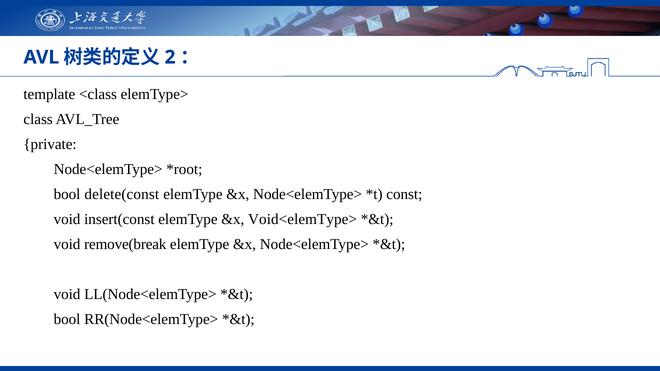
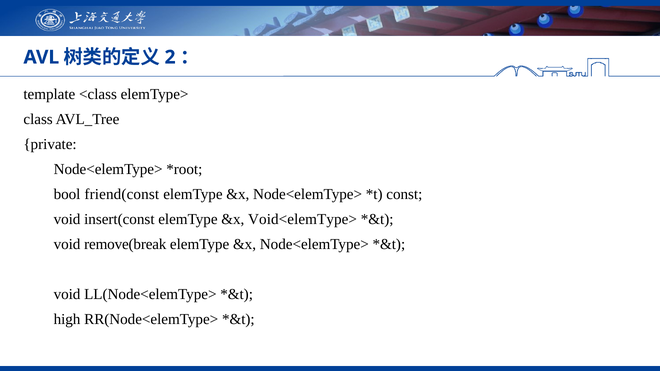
delete(const: delete(const -> friend(const
bool at (67, 320): bool -> high
